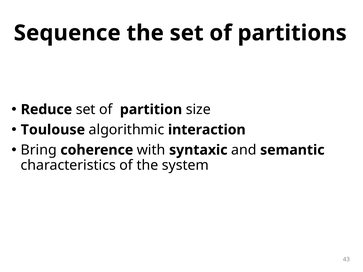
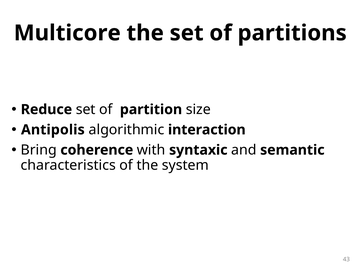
Sequence: Sequence -> Multicore
Toulouse: Toulouse -> Antipolis
